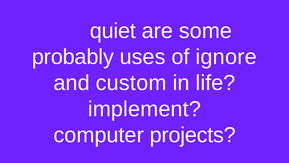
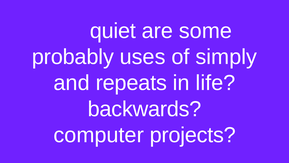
ignore: ignore -> simply
custom: custom -> repeats
implement: implement -> backwards
